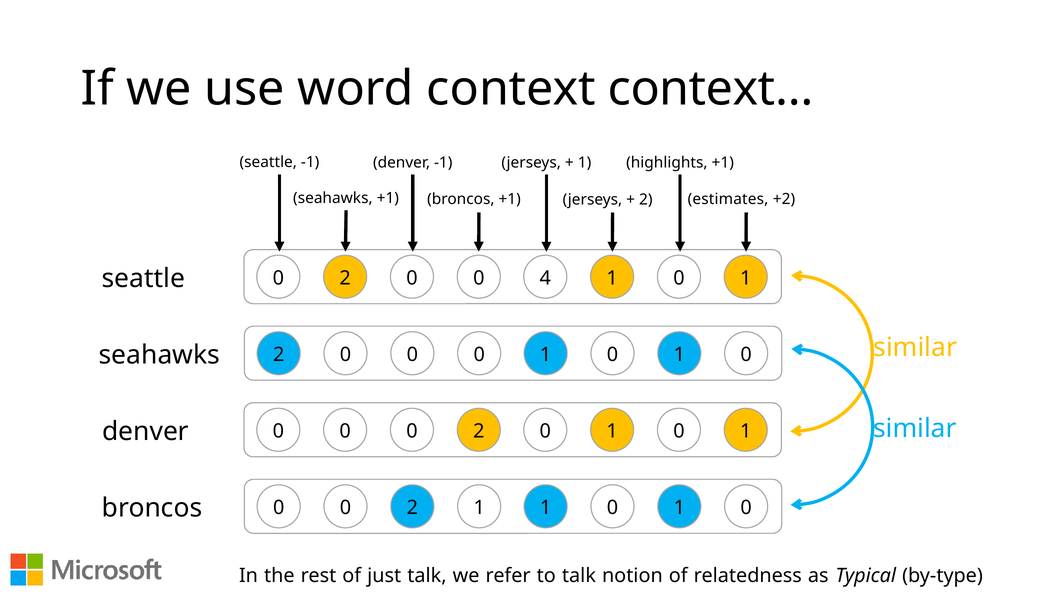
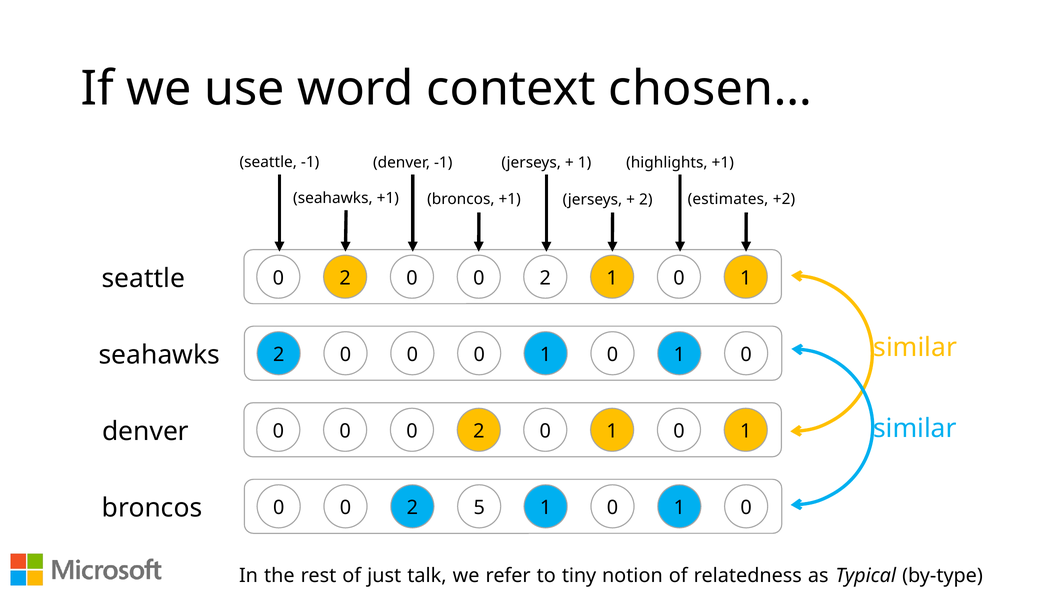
context…: context… -> chosen…
2 0 0 4: 4 -> 2
2 1: 1 -> 5
to talk: talk -> tiny
